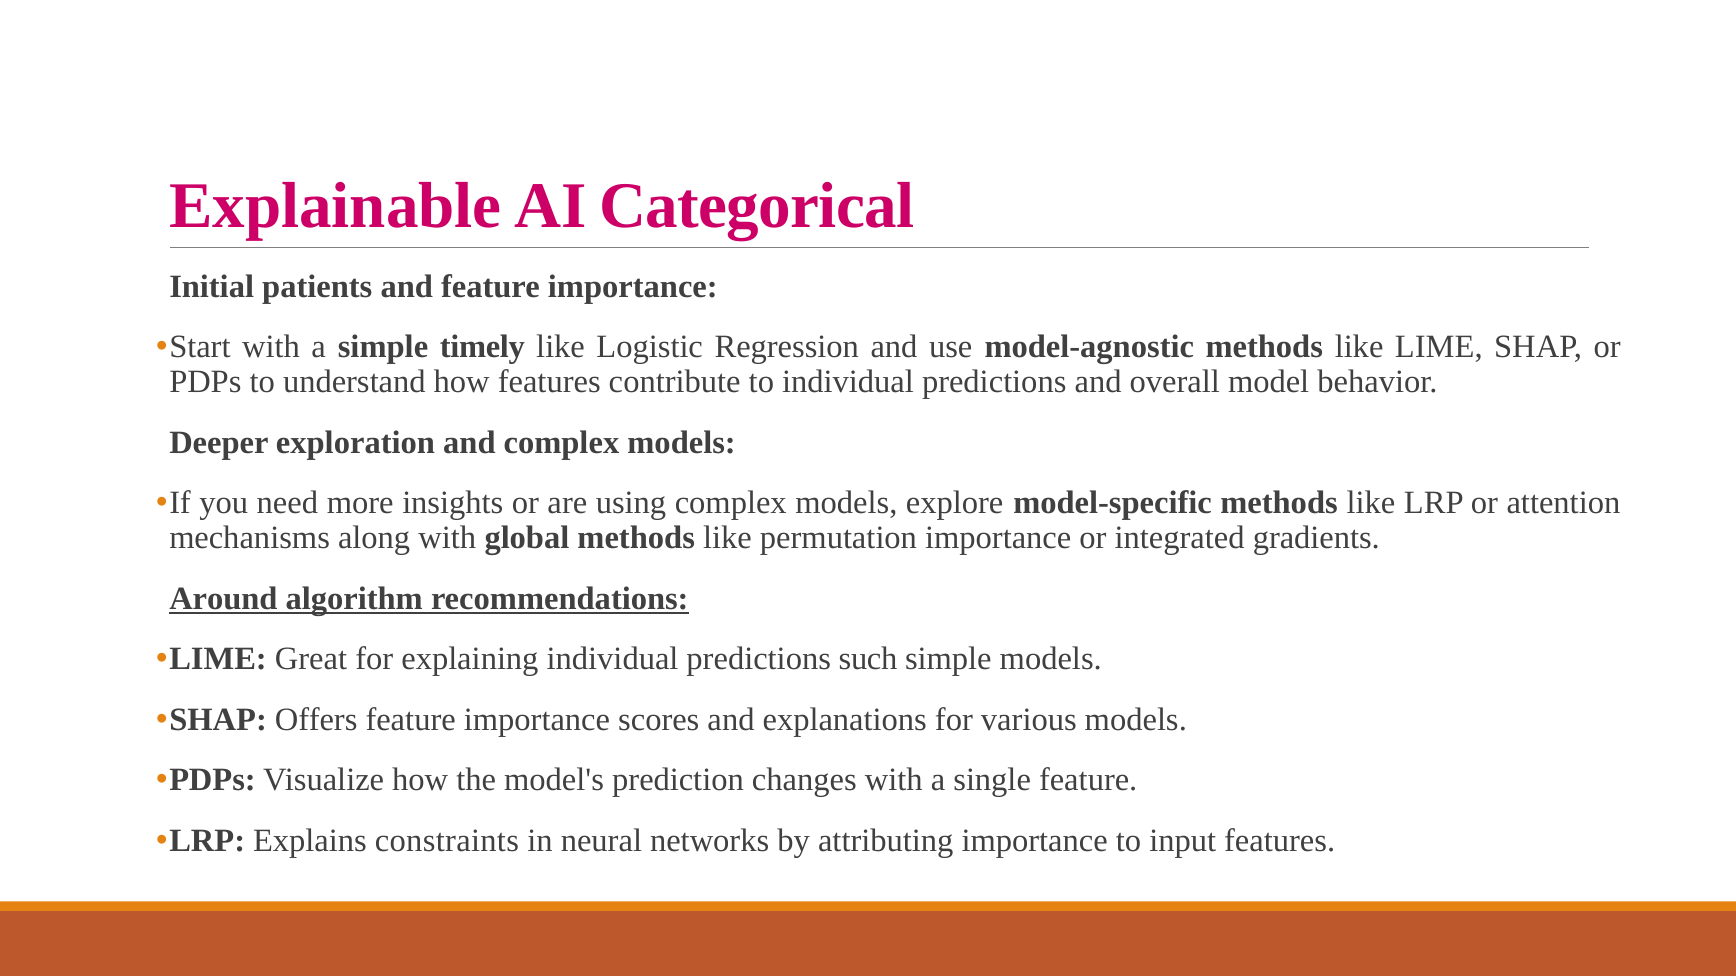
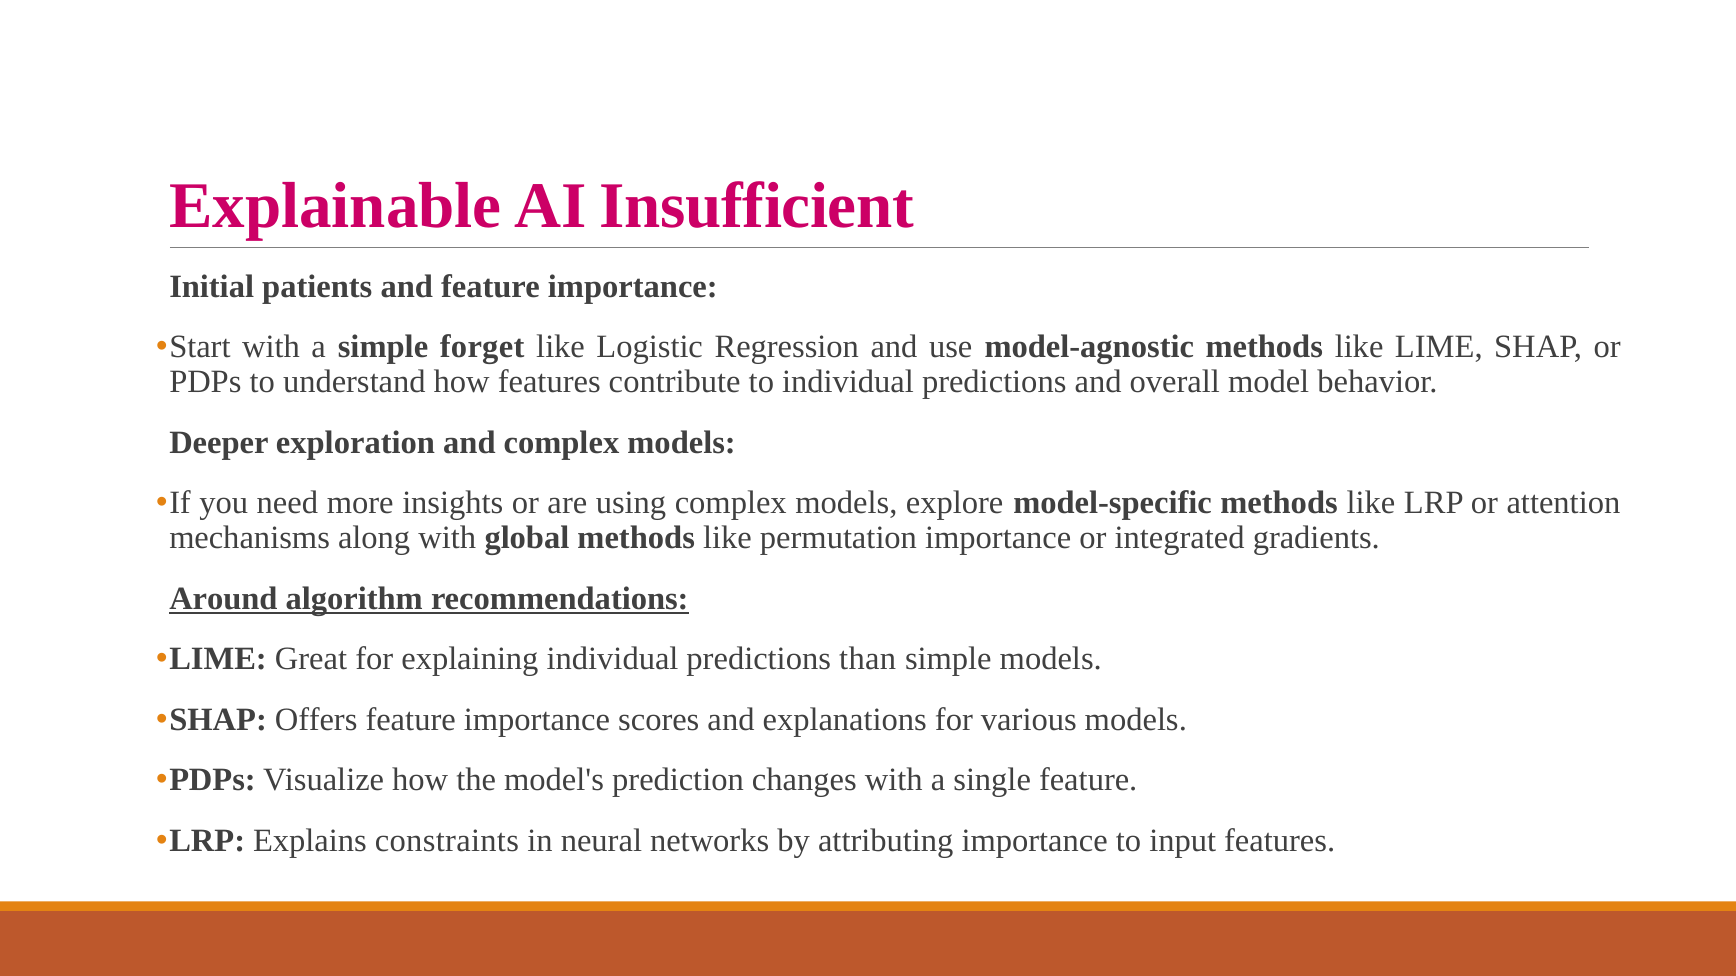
Categorical: Categorical -> Insufficient
timely: timely -> forget
such: such -> than
